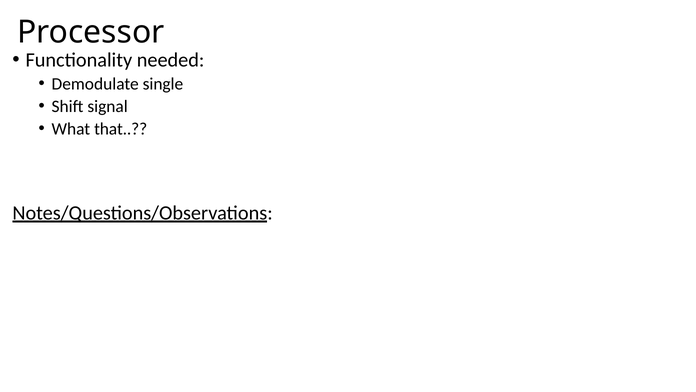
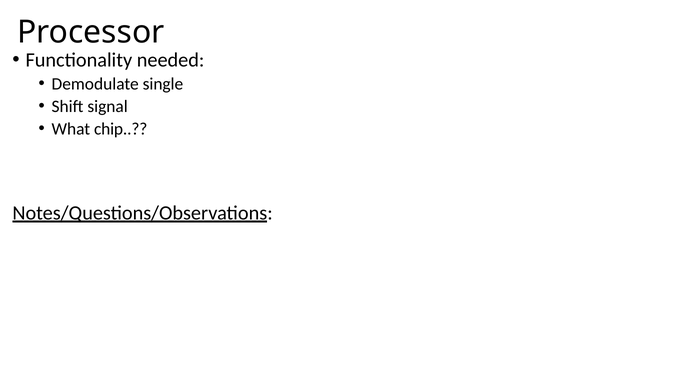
that: that -> chip
